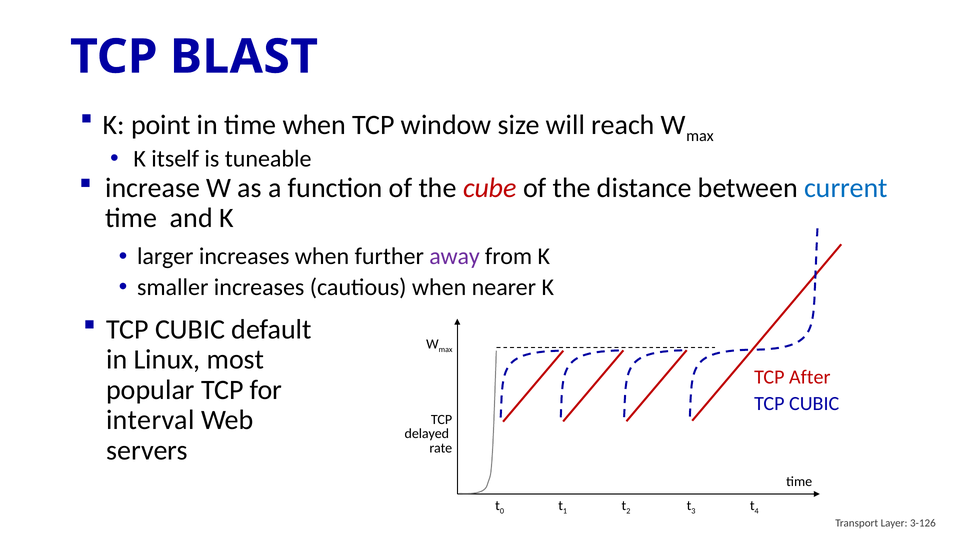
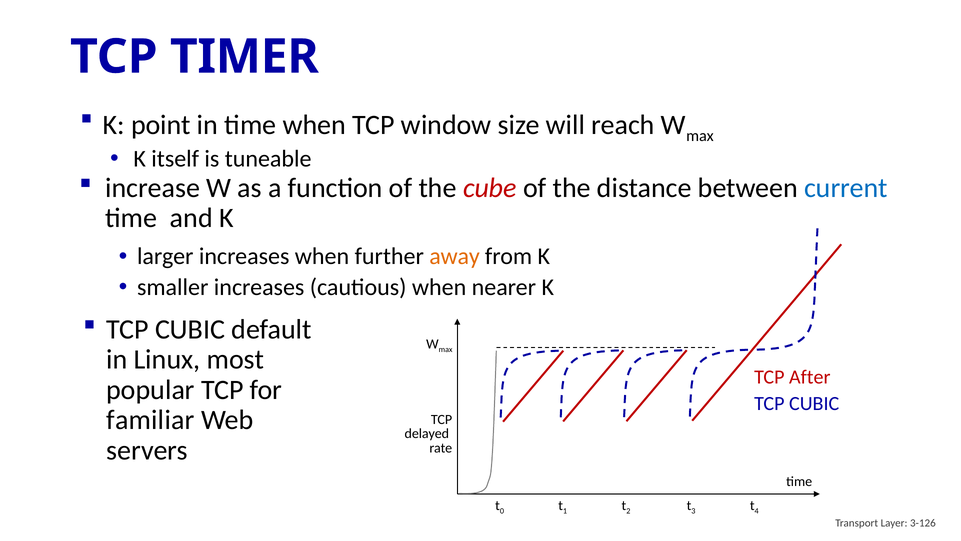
BLAST: BLAST -> TIMER
away colour: purple -> orange
interval: interval -> familiar
